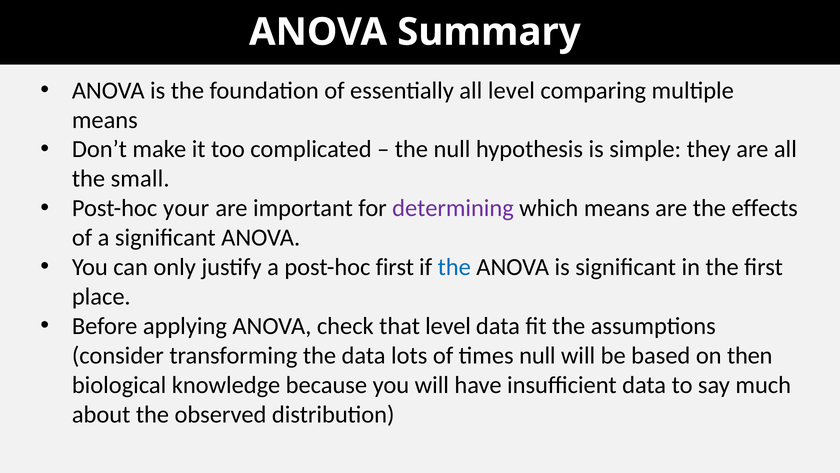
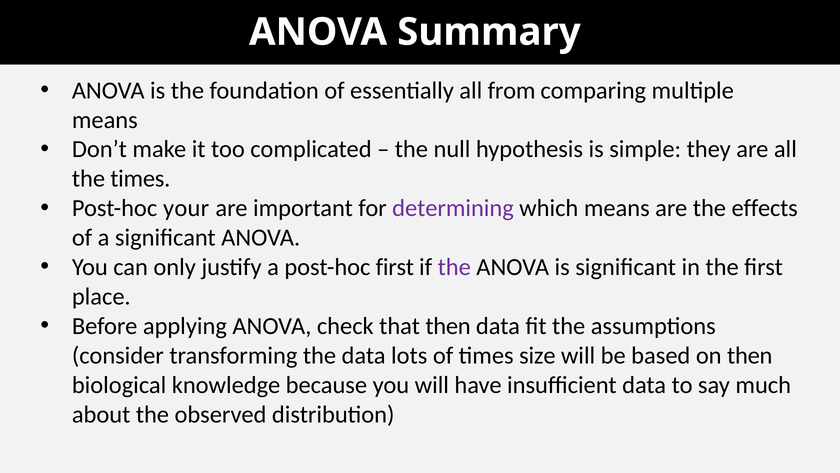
all level: level -> from
the small: small -> times
the at (454, 267) colour: blue -> purple
that level: level -> then
times null: null -> size
